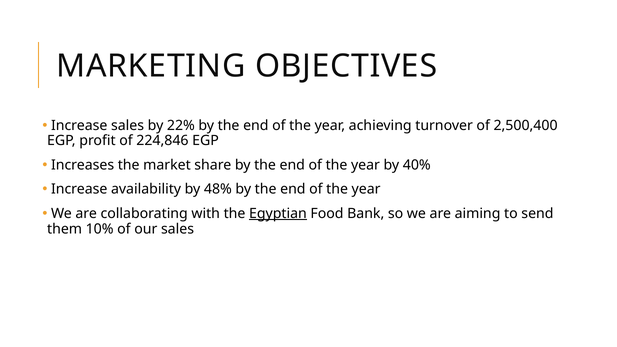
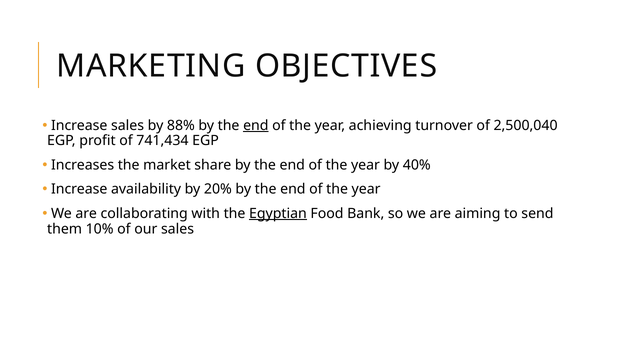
22%: 22% -> 88%
end at (256, 126) underline: none -> present
2,500,400: 2,500,400 -> 2,500,040
224,846: 224,846 -> 741,434
48%: 48% -> 20%
